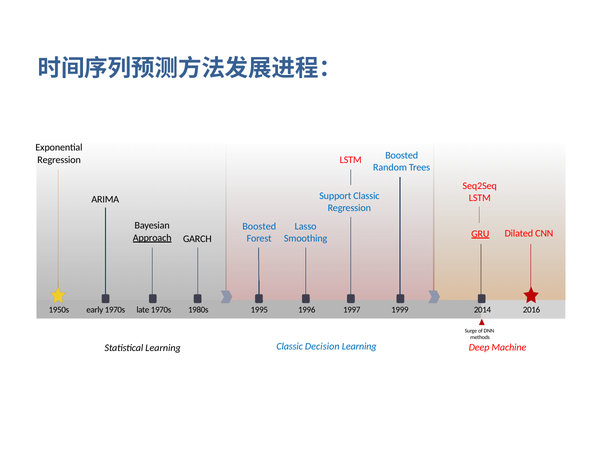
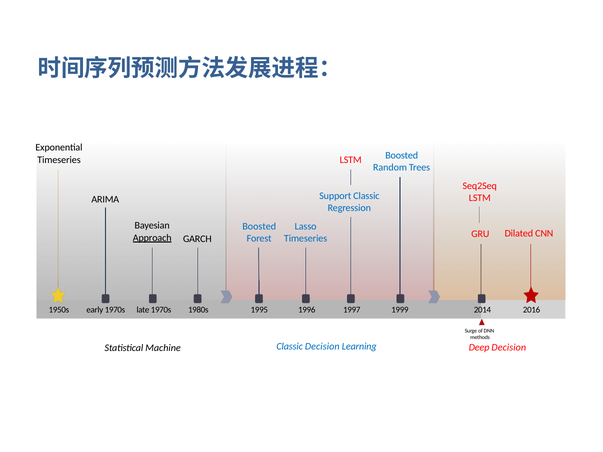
Regression at (59, 160): Regression -> Timeseries
GRU underline: present -> none
Smoothing at (306, 239): Smoothing -> Timeseries
Deep Machine: Machine -> Decision
Statistical Learning: Learning -> Machine
